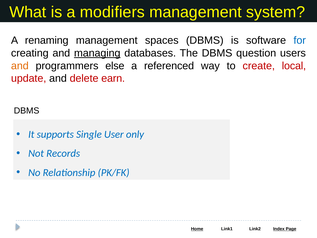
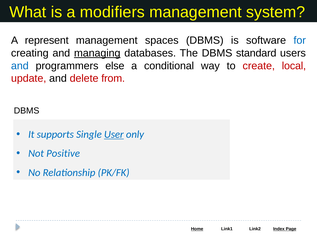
renaming: renaming -> represent
question: question -> standard
and at (20, 66) colour: orange -> blue
referenced: referenced -> conditional
earn: earn -> from
User underline: none -> present
Records: Records -> Positive
